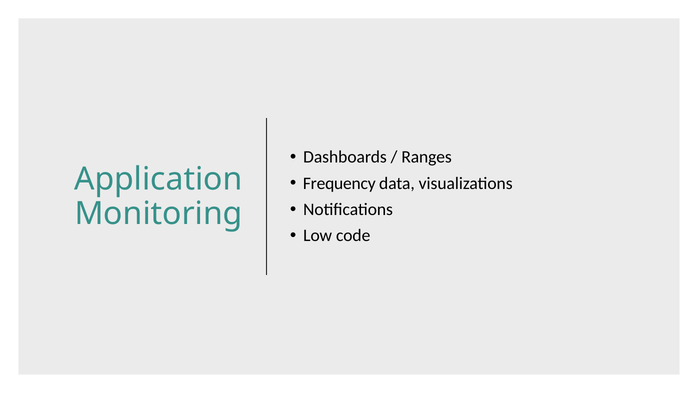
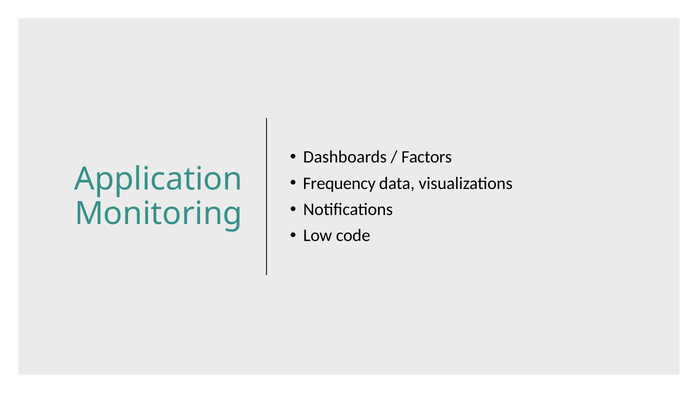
Ranges: Ranges -> Factors
